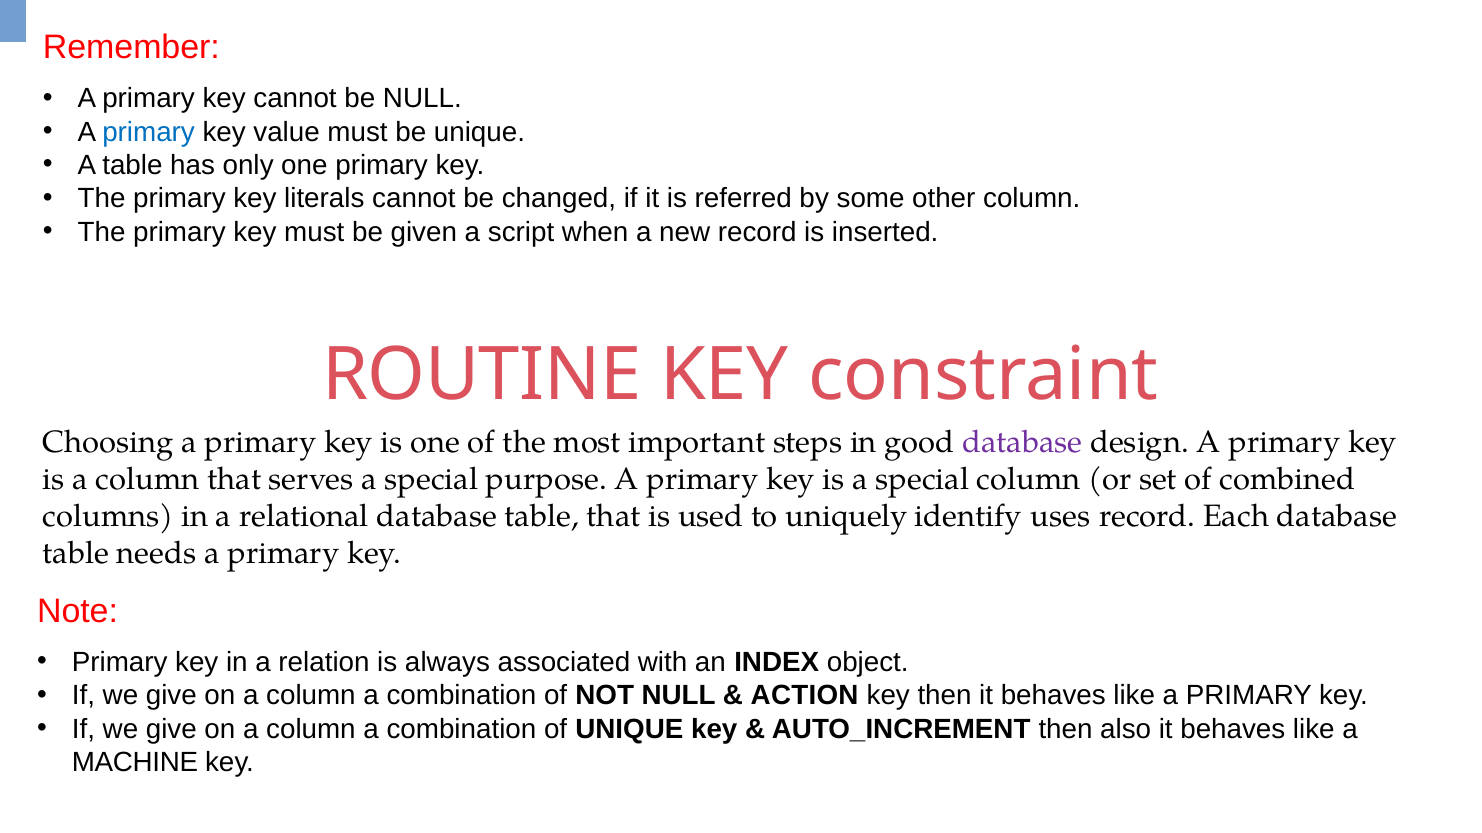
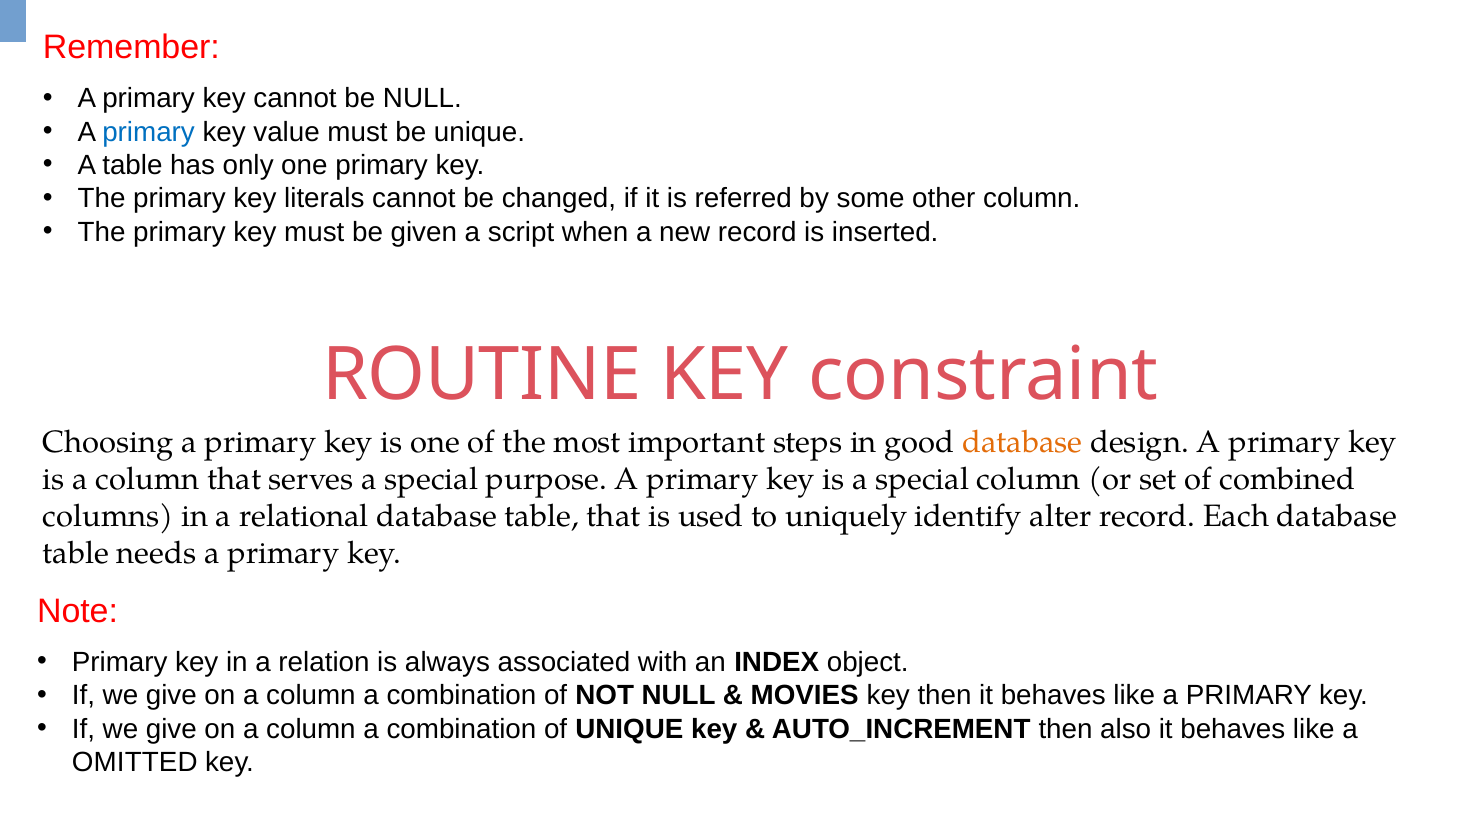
database at (1022, 443) colour: purple -> orange
uses: uses -> alter
ACTION: ACTION -> MOVIES
MACHINE: MACHINE -> OMITTED
